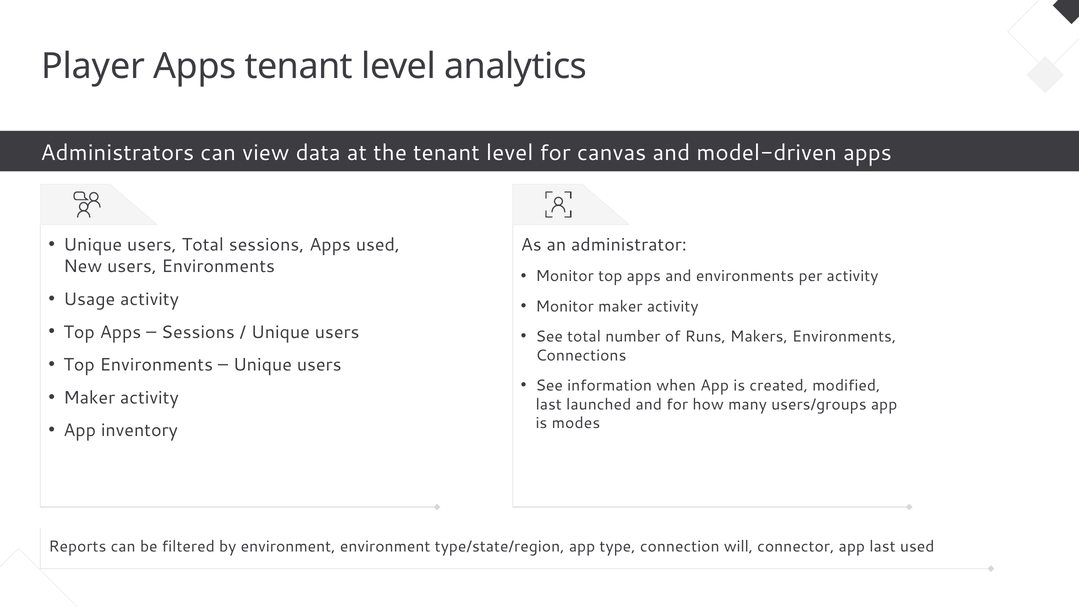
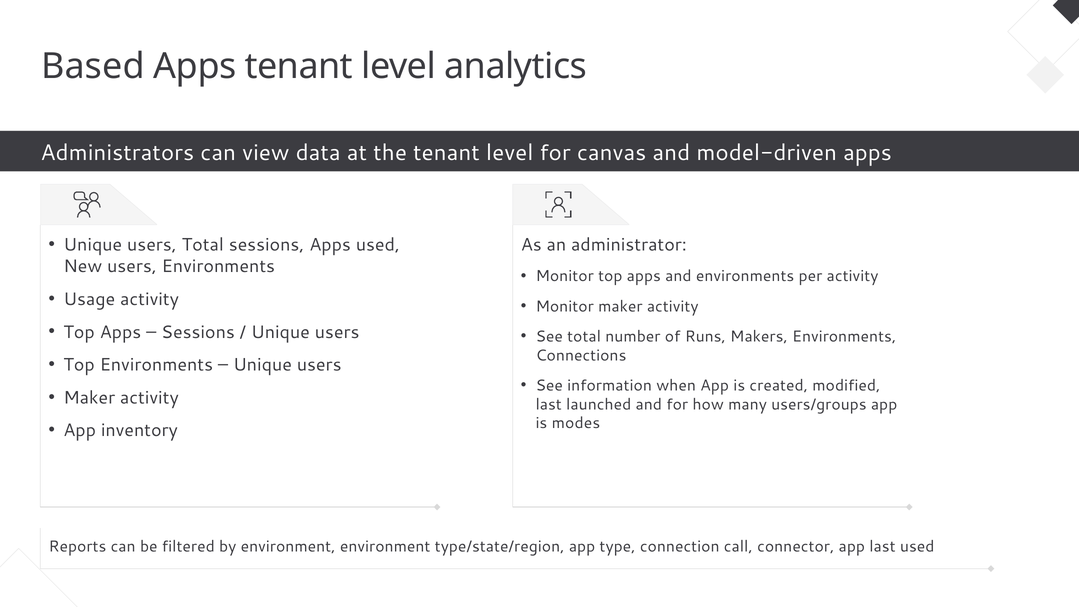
Player: Player -> Based
will: will -> call
